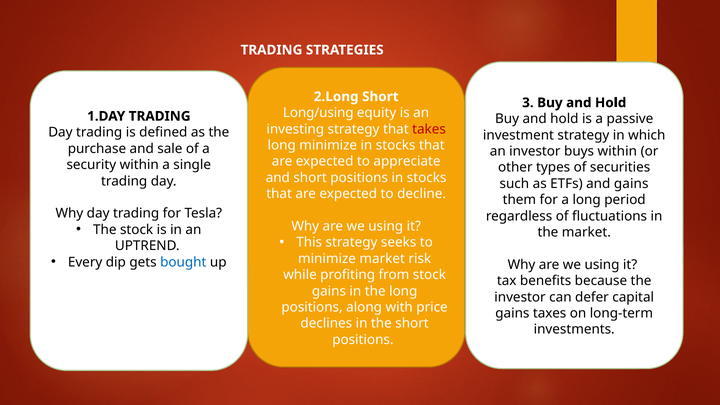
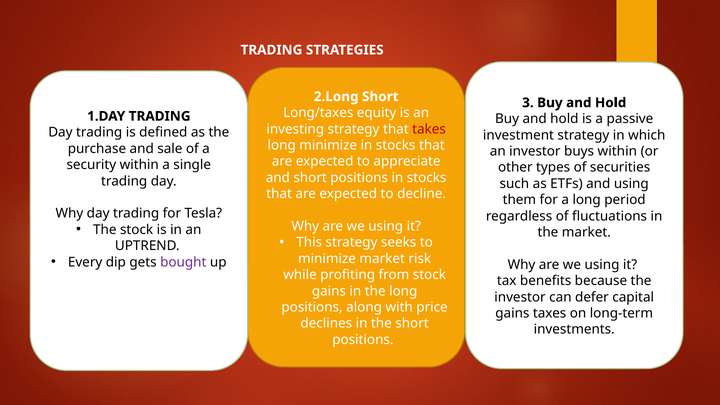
Long/using: Long/using -> Long/taxes
and gains: gains -> using
bought colour: blue -> purple
